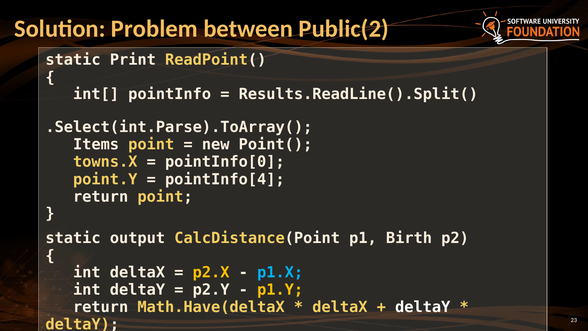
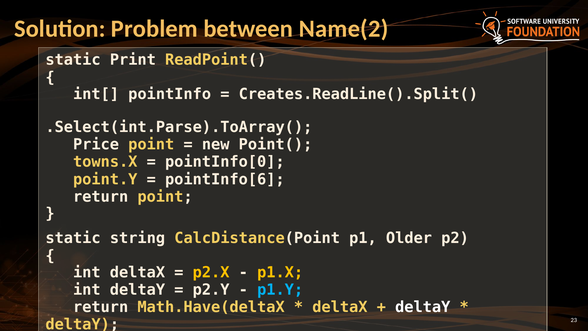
Public(2: Public(2 -> Name(2
Results.ReadLine().Split(: Results.ReadLine().Split( -> Creates.ReadLine().Split(
Items: Items -> Price
pointInfo[4: pointInfo[4 -> pointInfo[6
output: output -> string
Birth: Birth -> Older
p1.X colour: light blue -> yellow
p1.Y colour: yellow -> light blue
